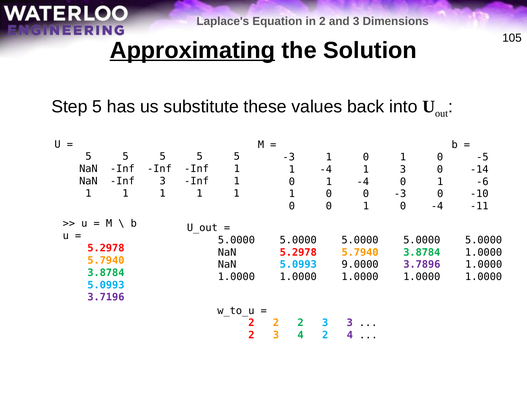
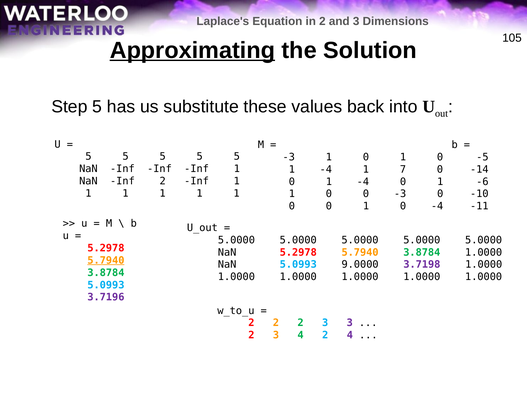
1 3: 3 -> 7
Inf 3: 3 -> 2
5.7940 at (106, 261) underline: none -> present
3.7896: 3.7896 -> 3.7198
